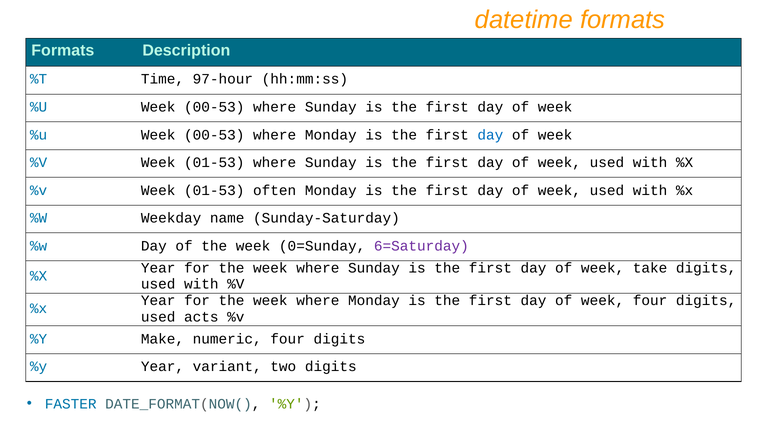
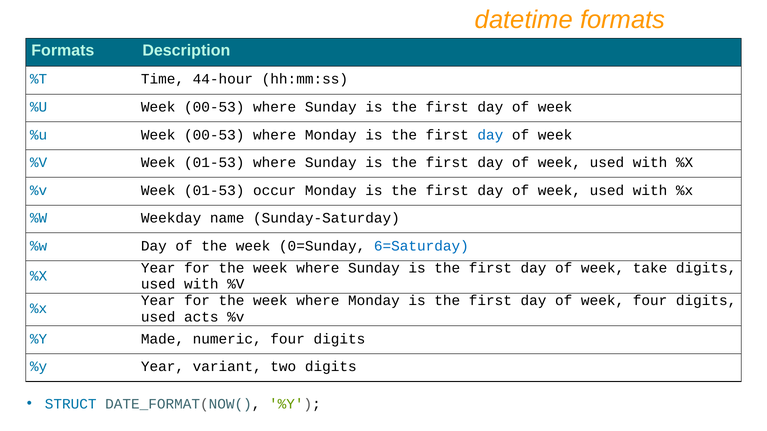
97-hour: 97-hour -> 44-hour
often: often -> occur
6=Saturday colour: purple -> blue
Make: Make -> Made
FASTER: FASTER -> STRUCT
